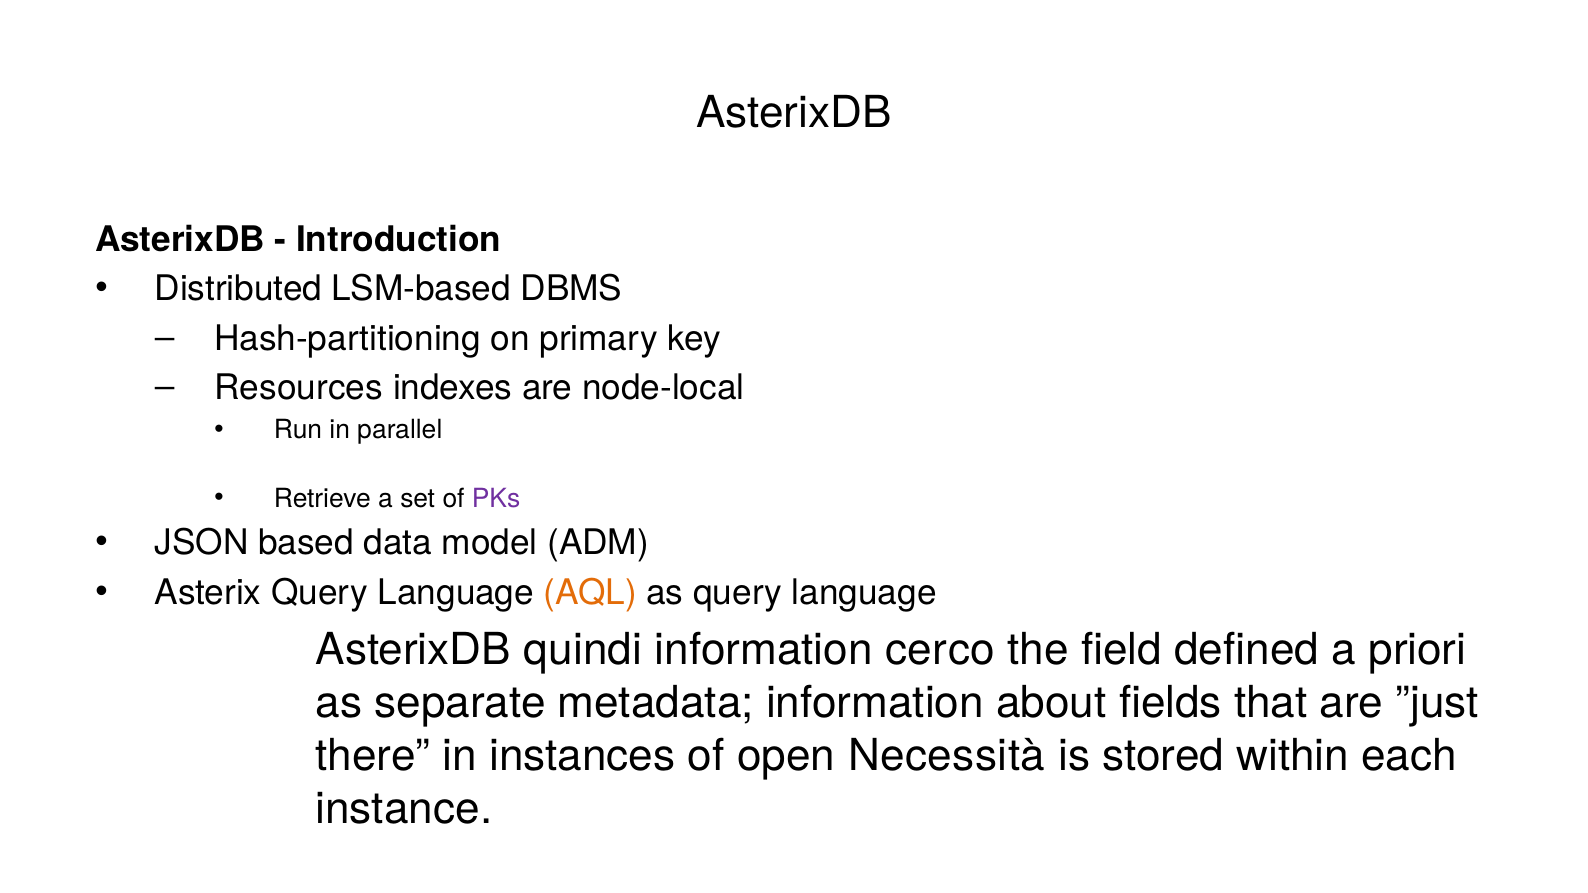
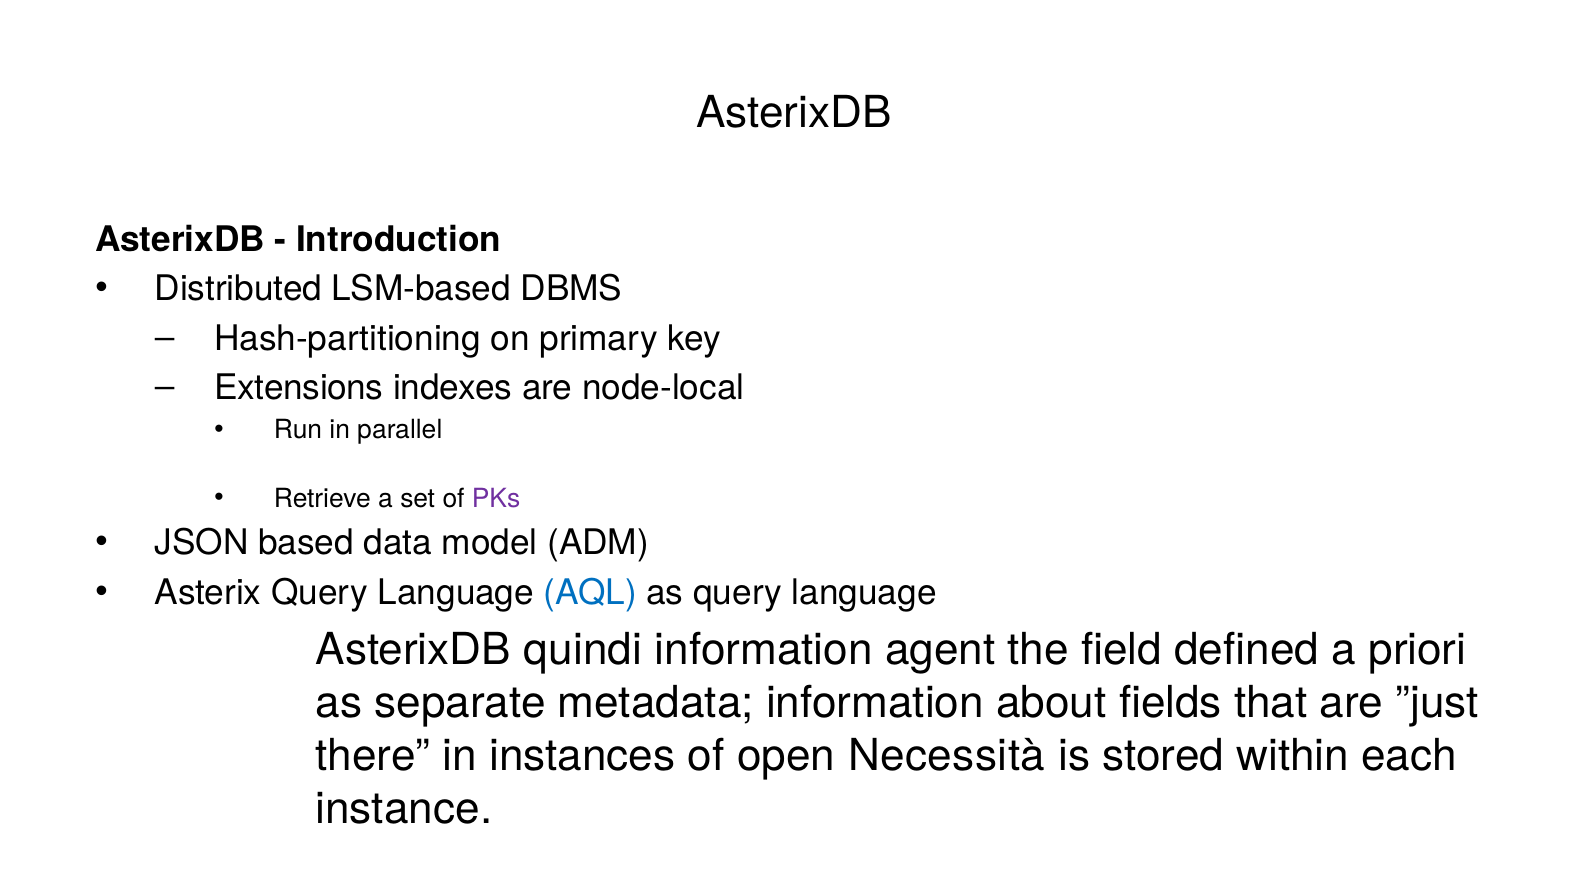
Resources: Resources -> Extensions
AQL colour: orange -> blue
cerco: cerco -> agent
